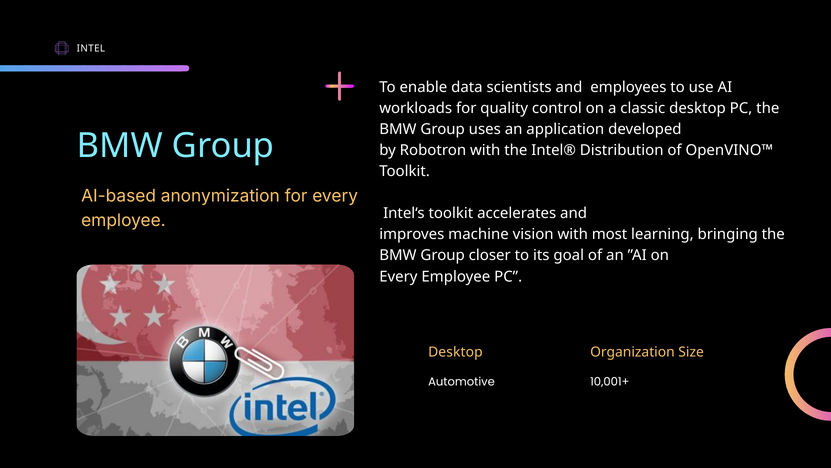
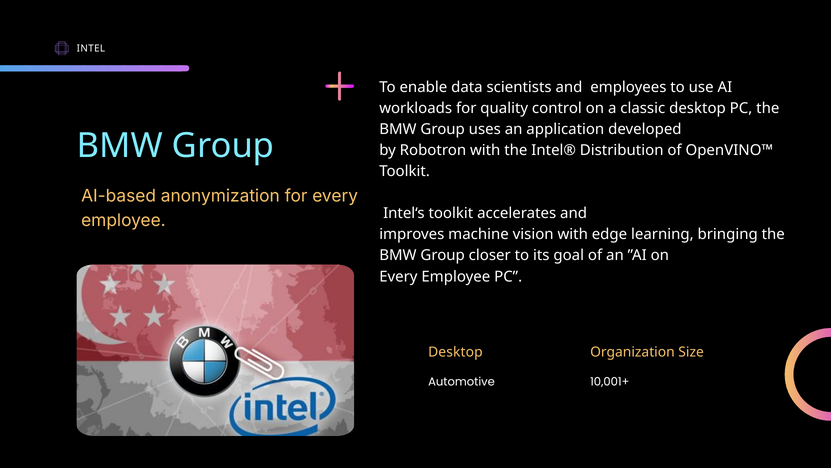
most: most -> edge
